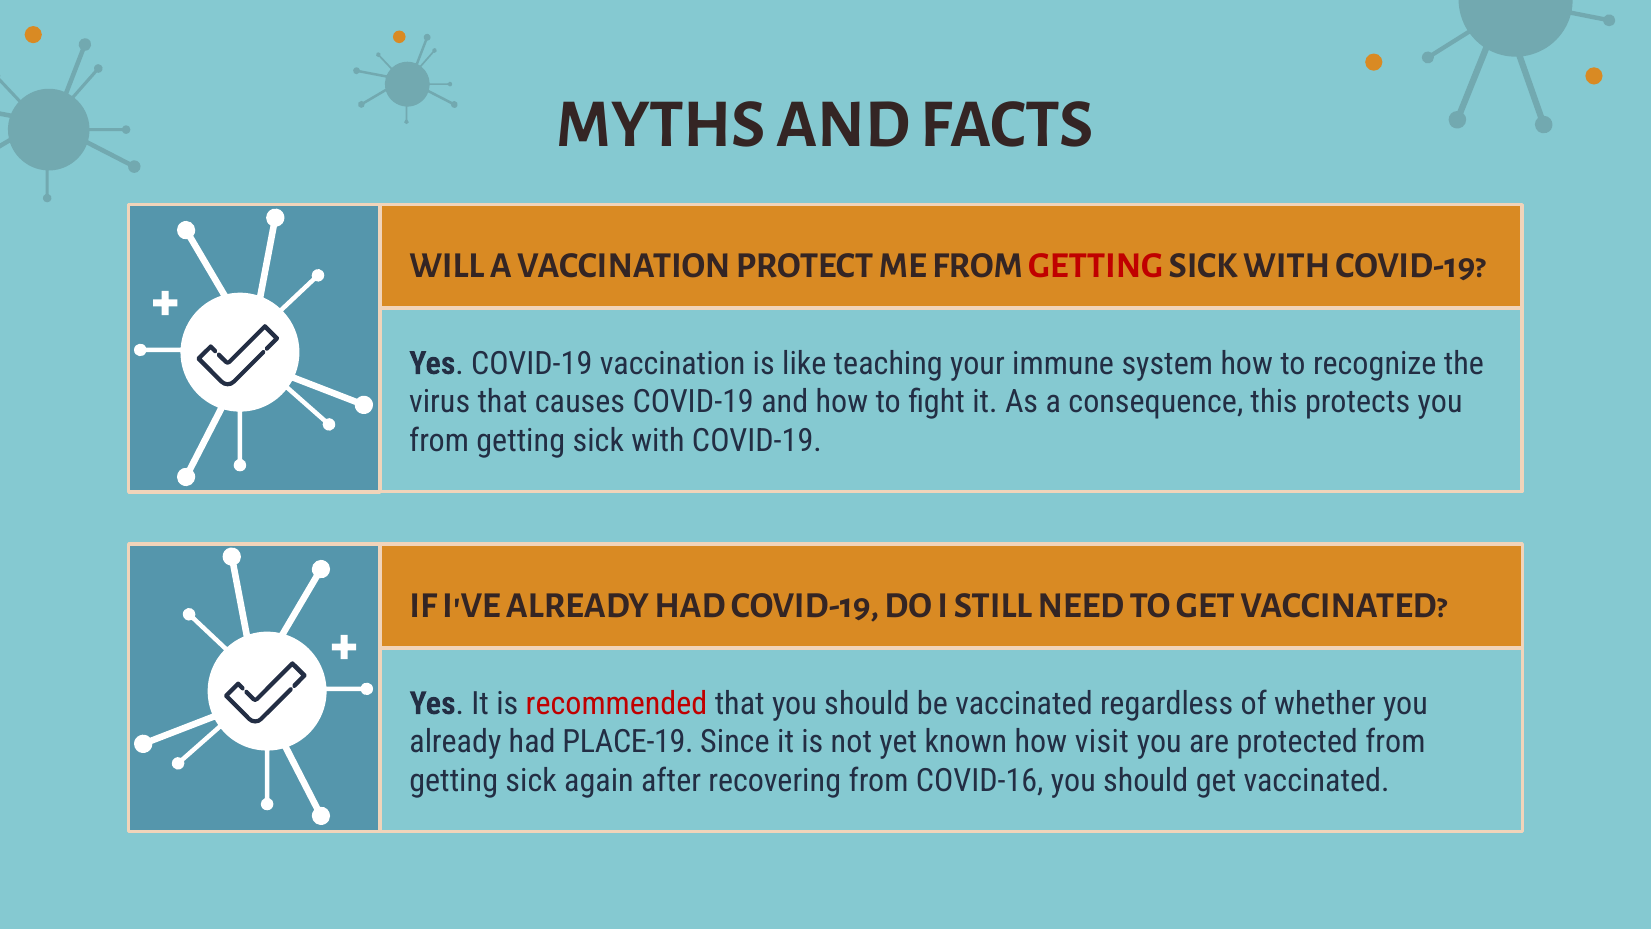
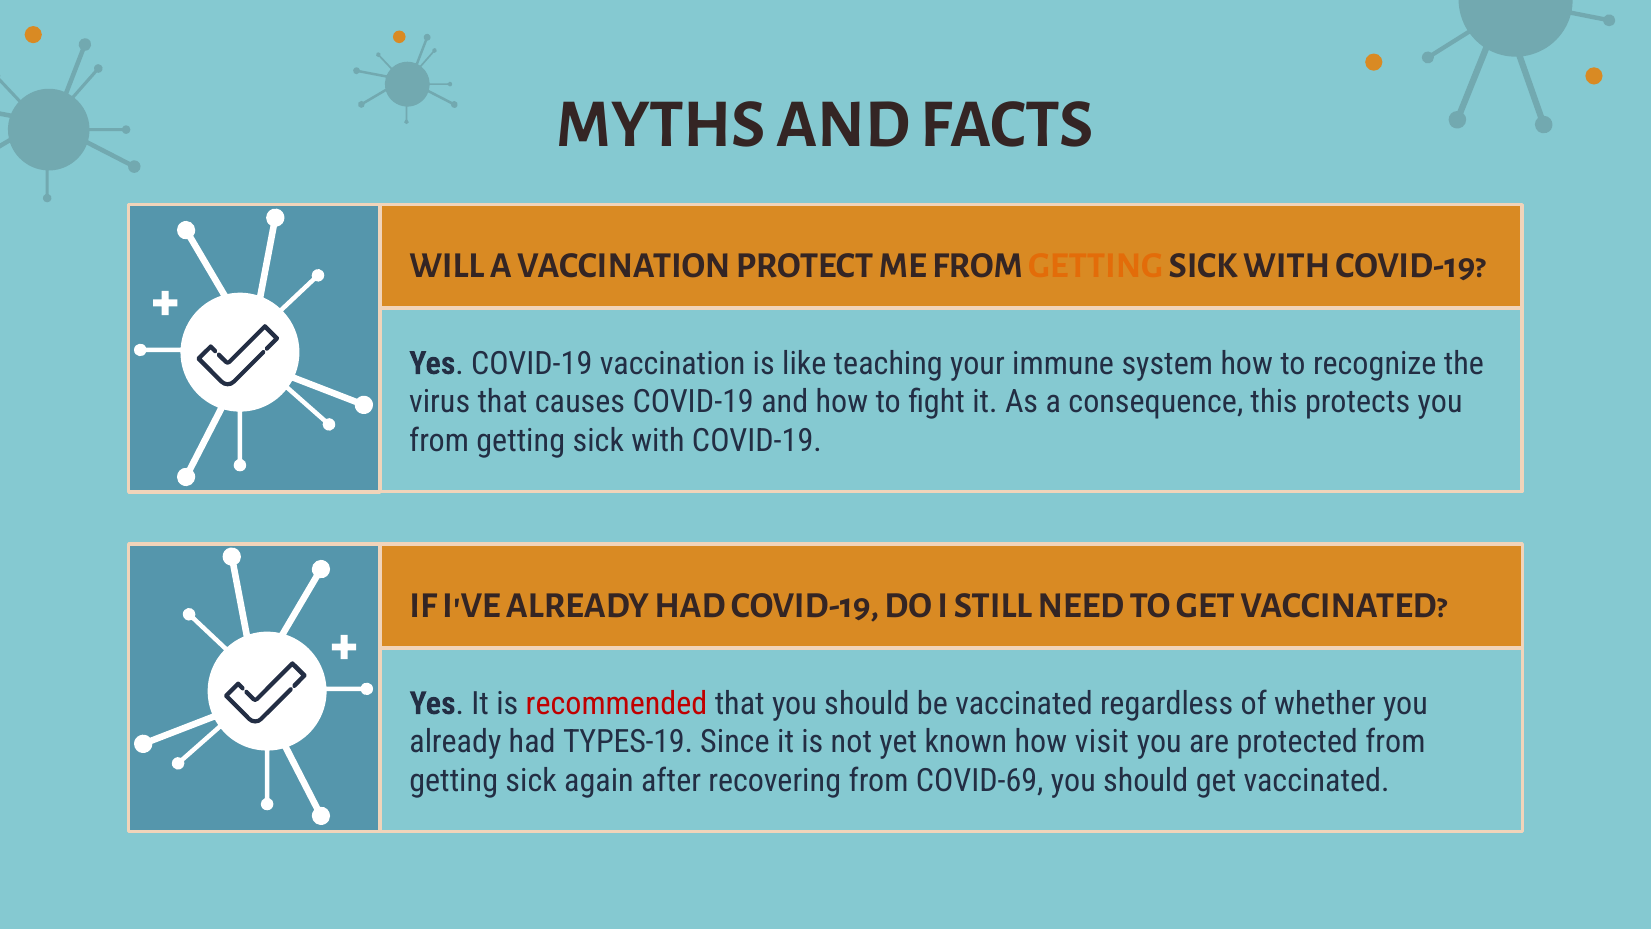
GETTING at (1096, 266) colour: red -> orange
PLACE-19: PLACE-19 -> TYPES-19
COVID-16: COVID-16 -> COVID-69
